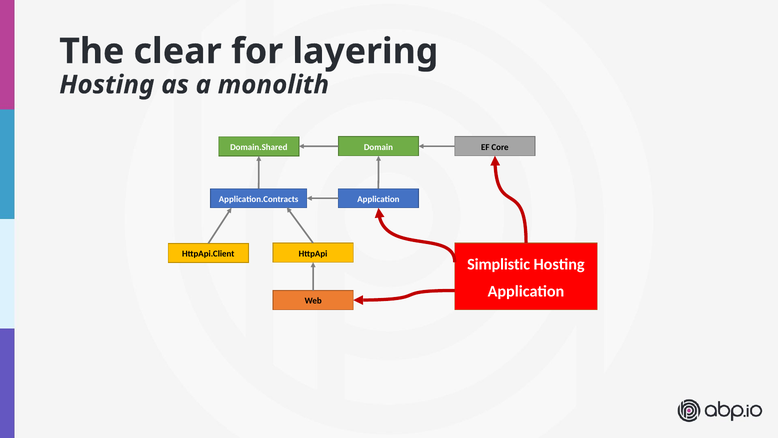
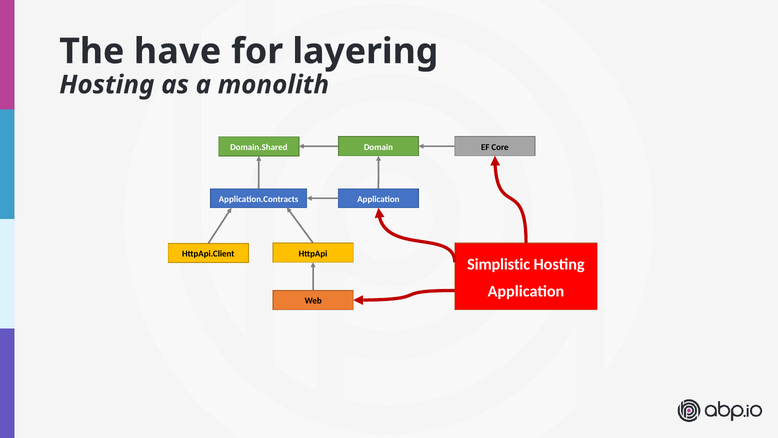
clear: clear -> have
